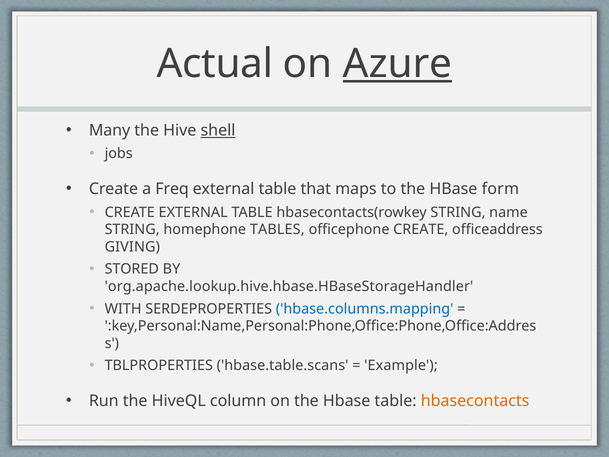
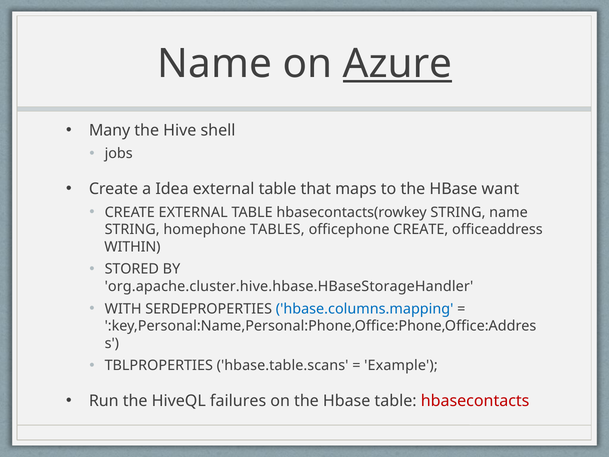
Actual at (215, 64): Actual -> Name
shell underline: present -> none
Freq: Freq -> Idea
form: form -> want
GIVING: GIVING -> WITHIN
org.apache.lookup.hive.hbase.HBaseStorageHandler: org.apache.lookup.hive.hbase.HBaseStorageHandler -> org.apache.cluster.hive.hbase.HBaseStorageHandler
column: column -> failures
hbasecontacts colour: orange -> red
